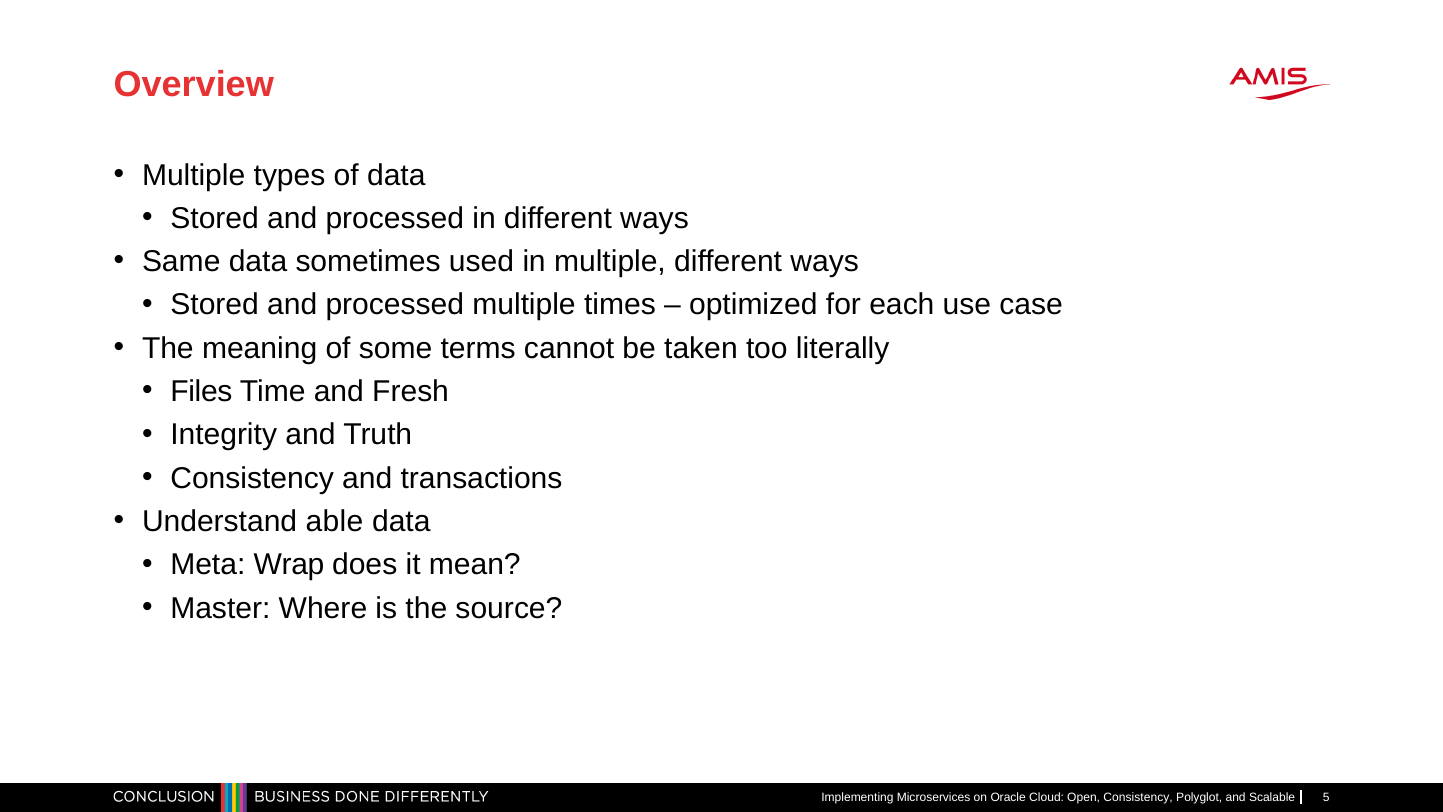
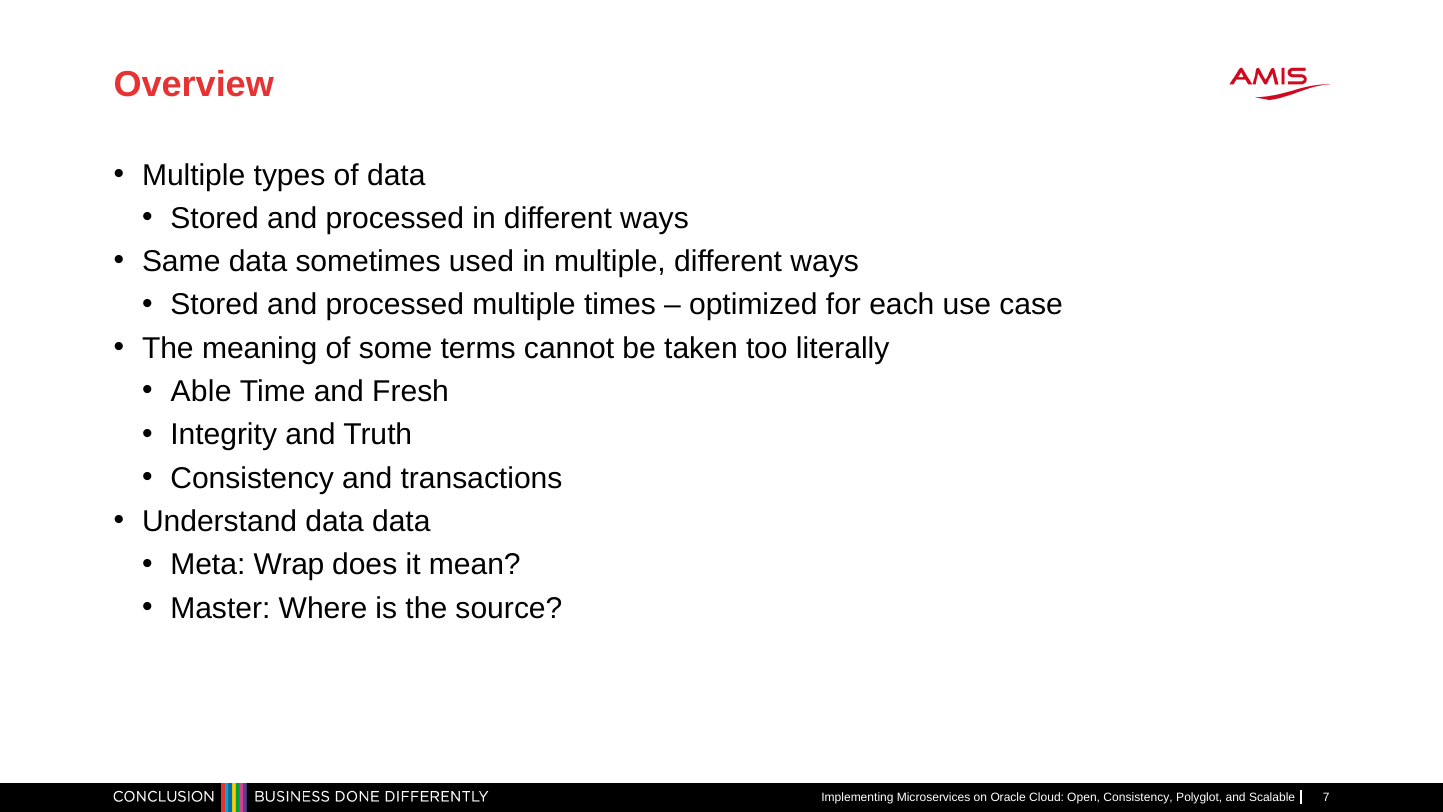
Files: Files -> Able
Understand able: able -> data
5: 5 -> 7
